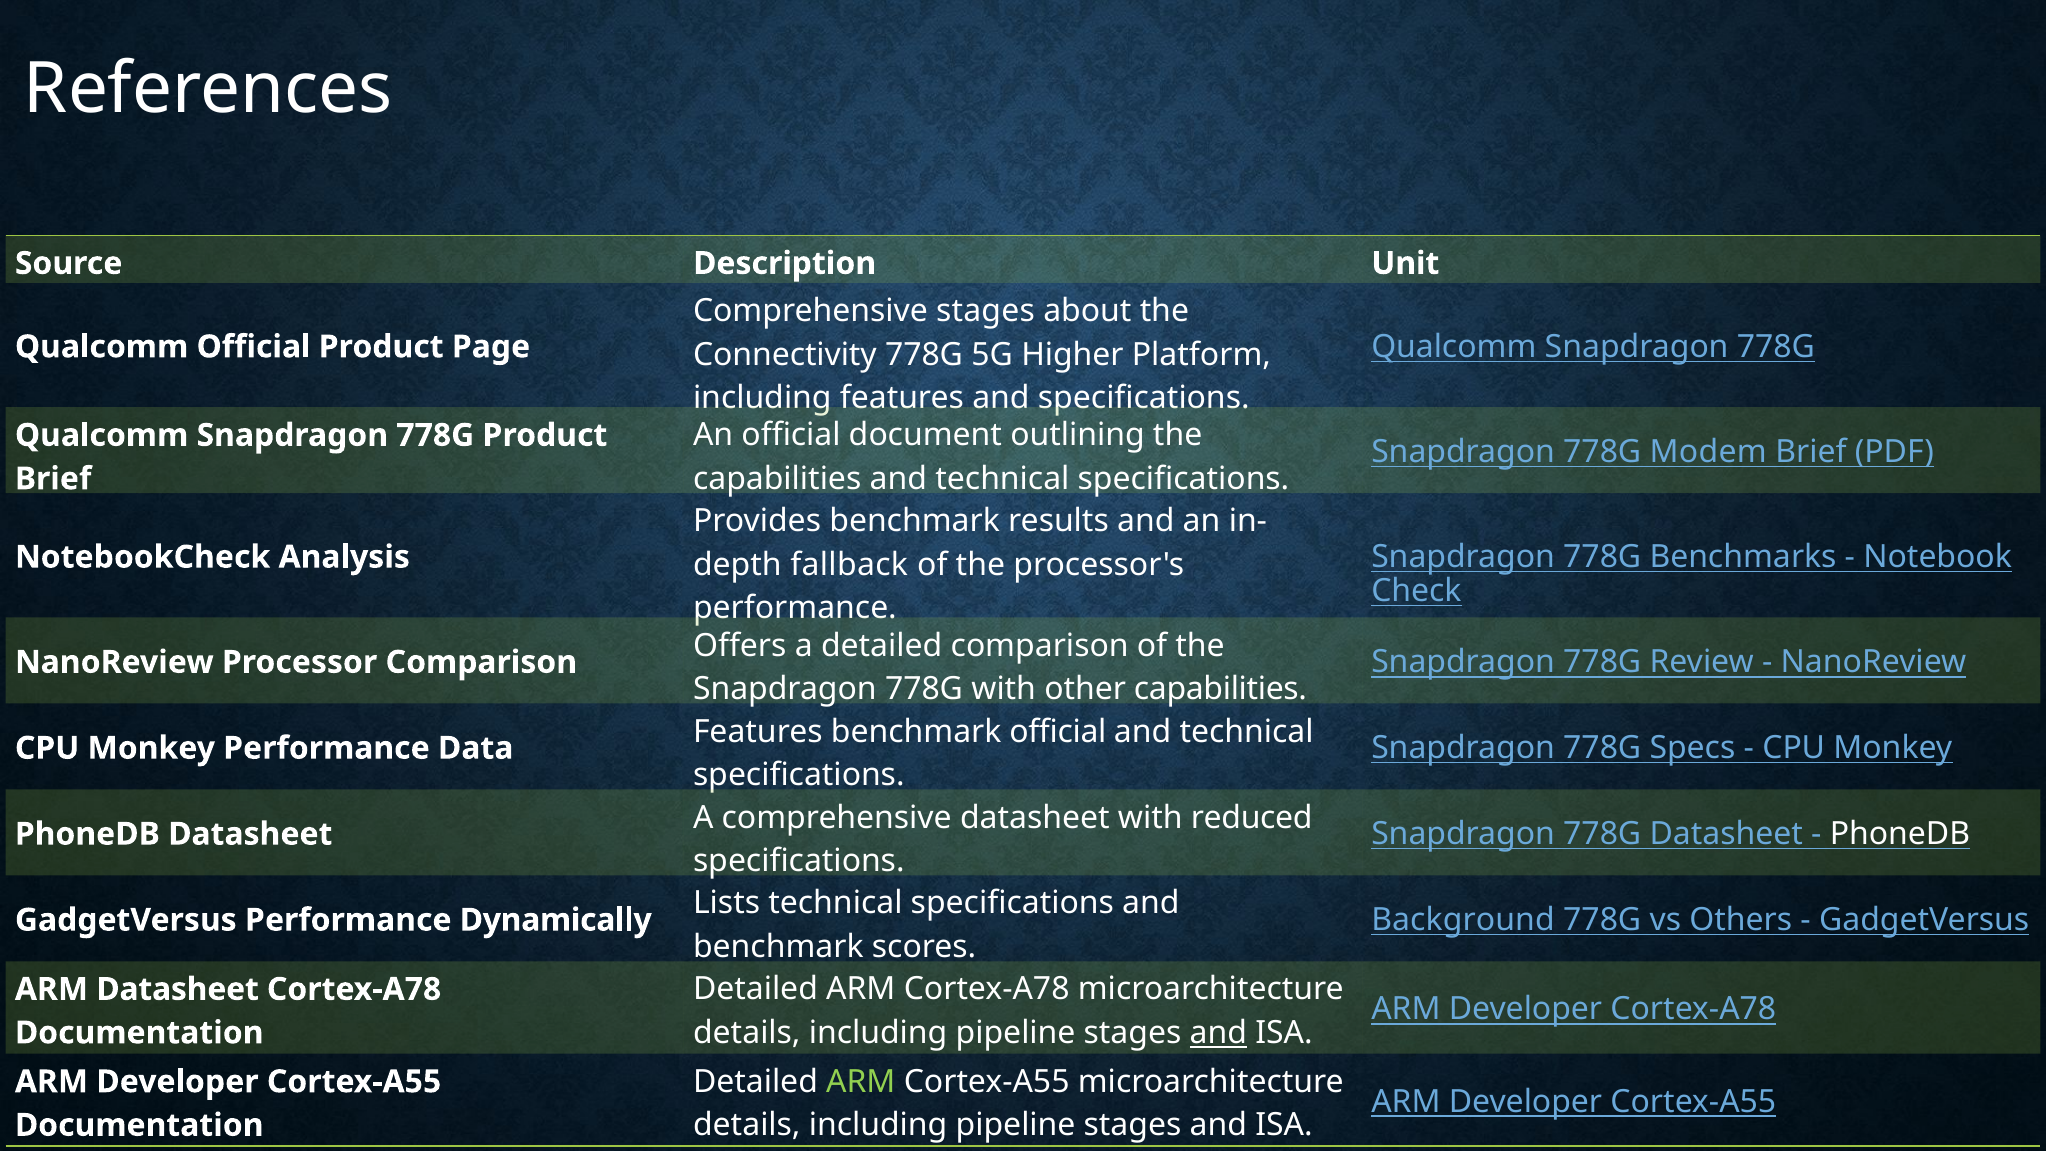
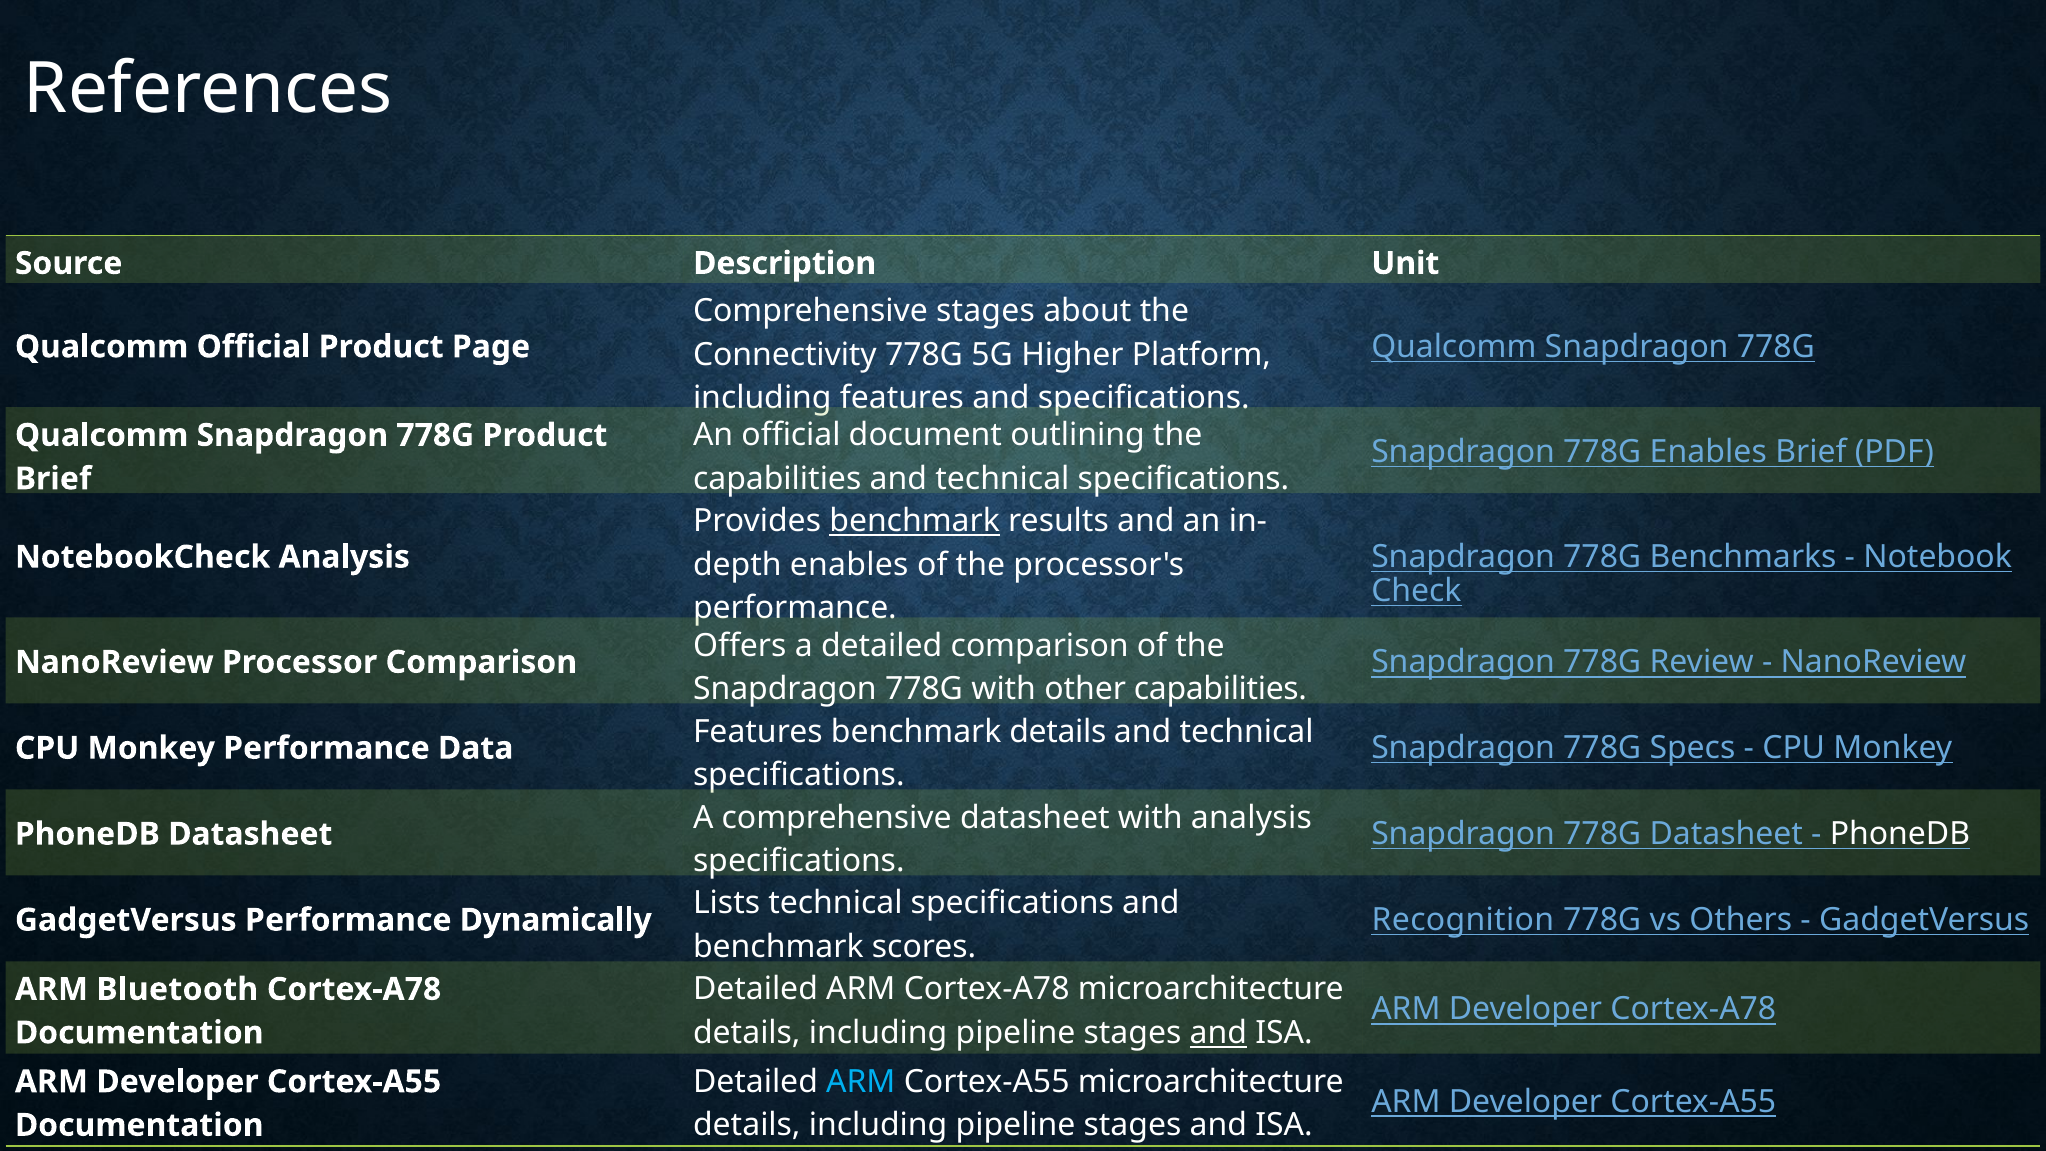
778G Modem: Modem -> Enables
benchmark at (915, 521) underline: none -> present
fallback at (849, 565): fallback -> enables
benchmark official: official -> details
with reduced: reduced -> analysis
Background: Background -> Recognition
ARM Datasheet: Datasheet -> Bluetooth
ARM at (861, 1082) colour: light green -> light blue
